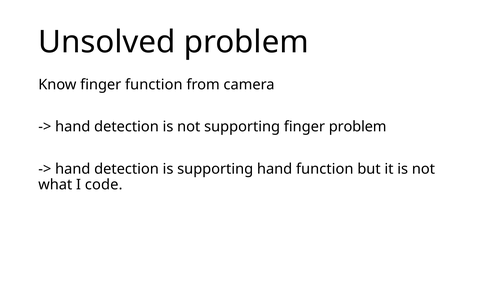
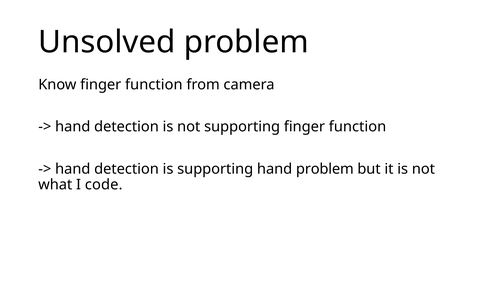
supporting finger problem: problem -> function
hand function: function -> problem
